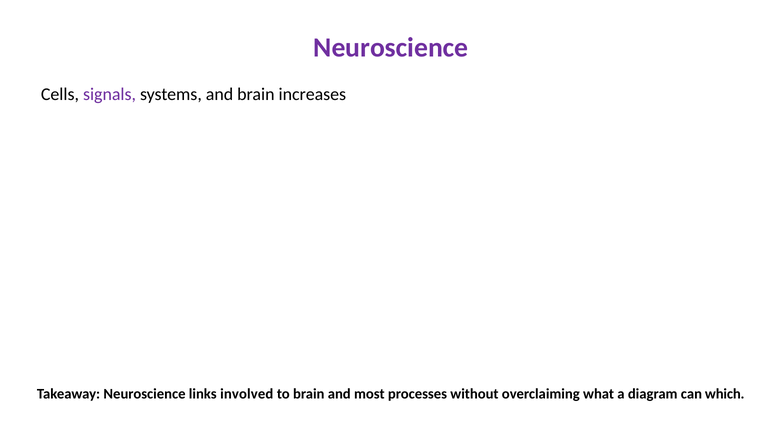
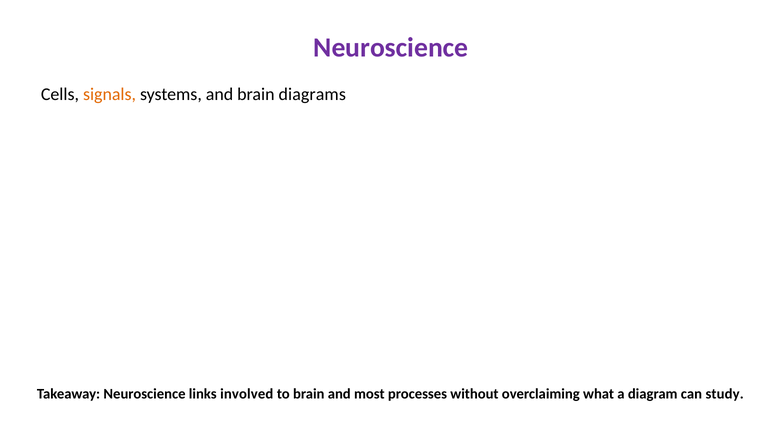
signals colour: purple -> orange
increases: increases -> diagrams
which: which -> study
